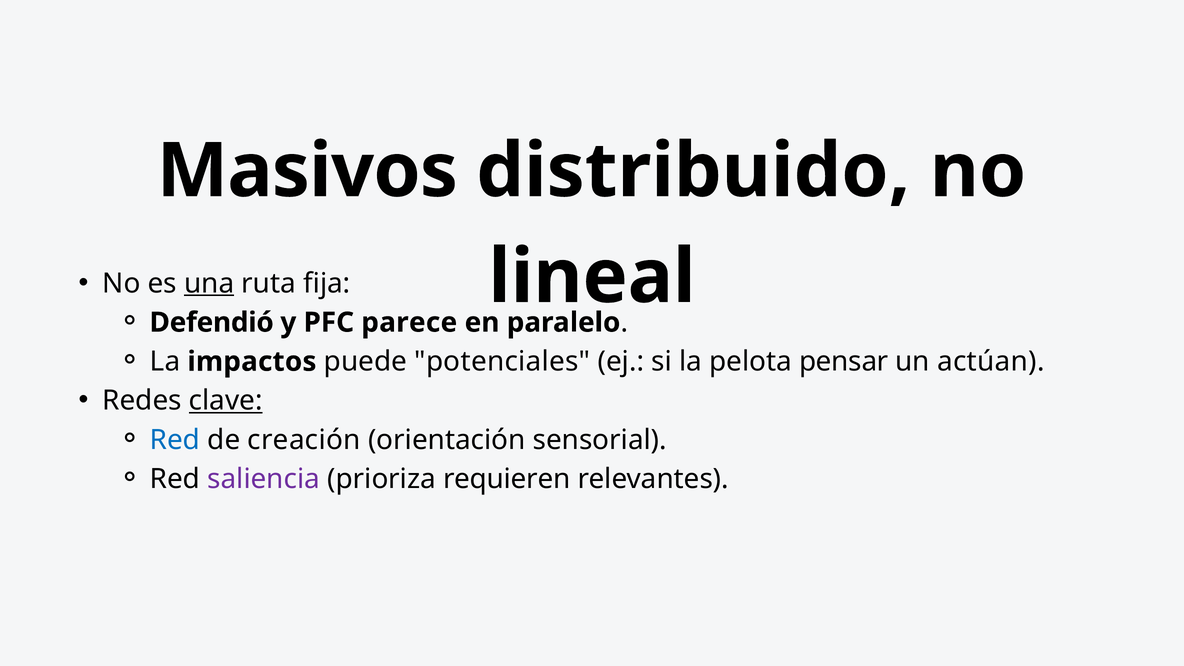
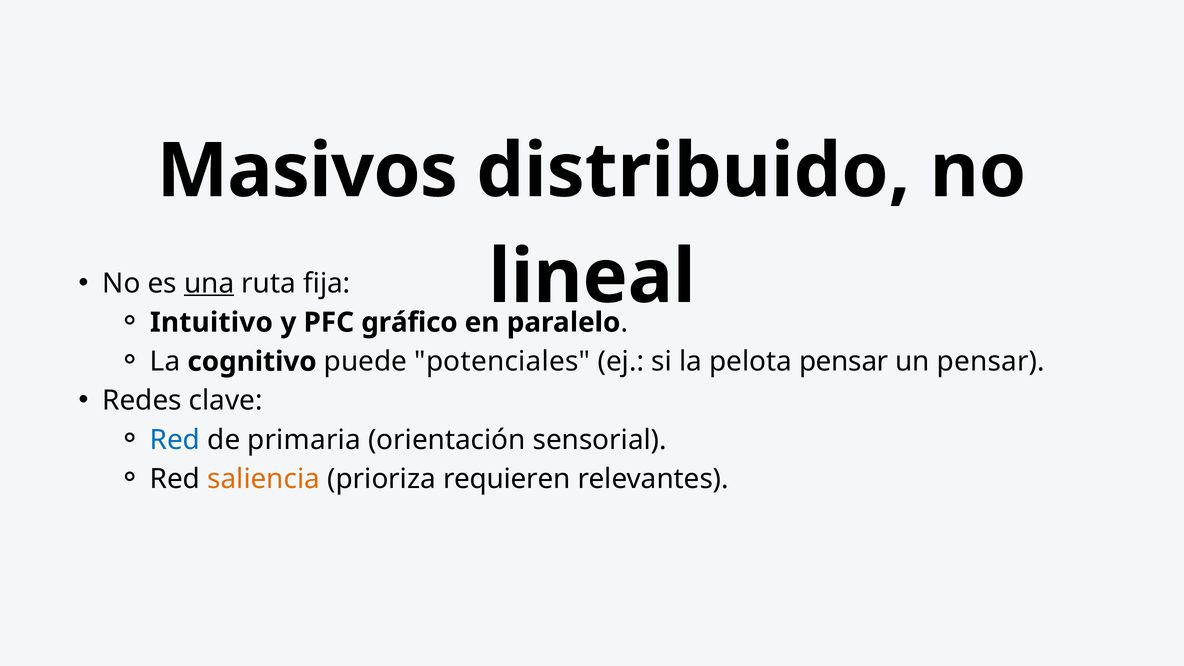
Defendió: Defendió -> Intuitivo
parece: parece -> gráfico
impactos: impactos -> cognitivo
un actúan: actúan -> pensar
clave underline: present -> none
creación: creación -> primaria
saliencia colour: purple -> orange
